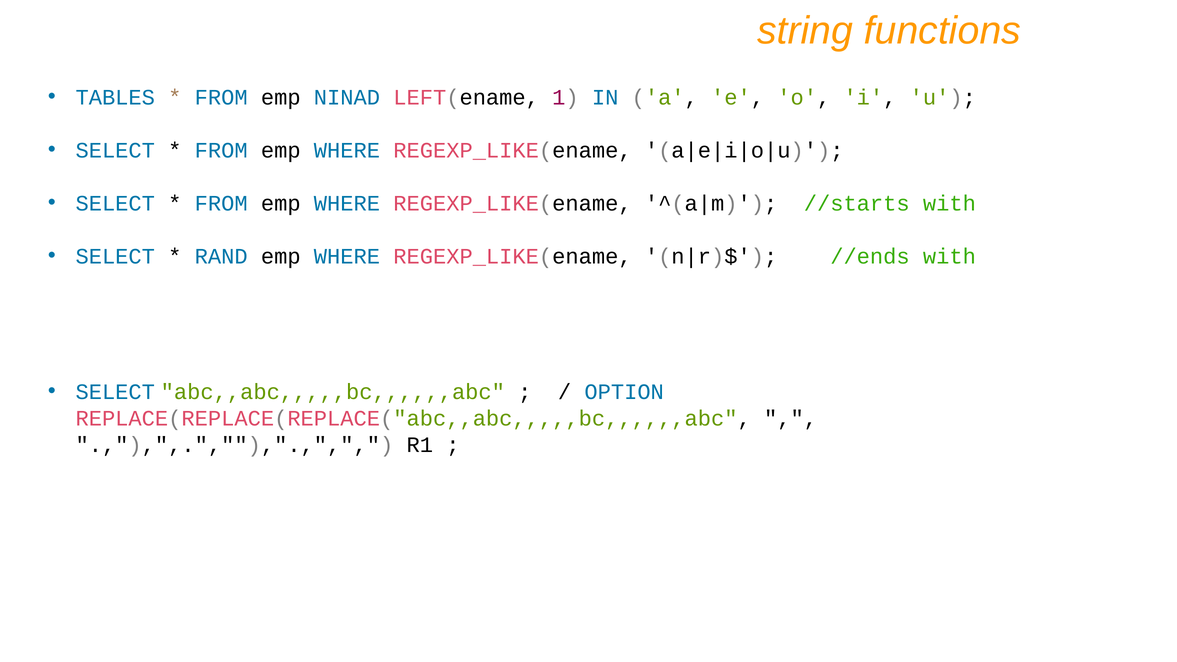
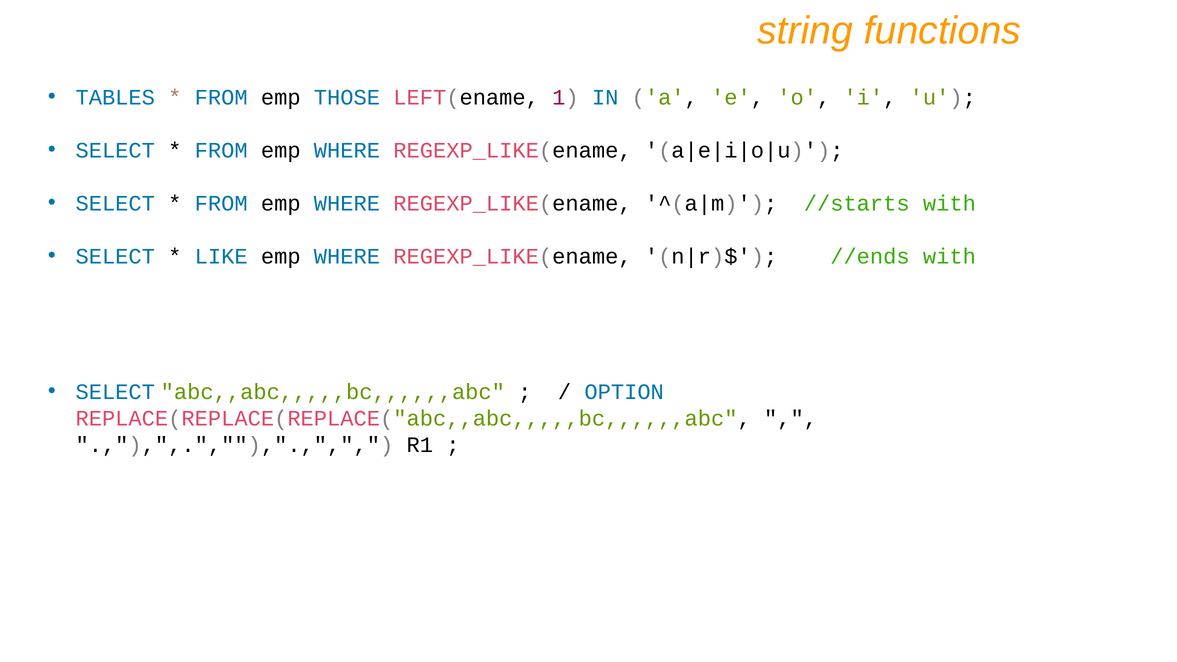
NINAD: NINAD -> THOSE
RAND: RAND -> LIKE
